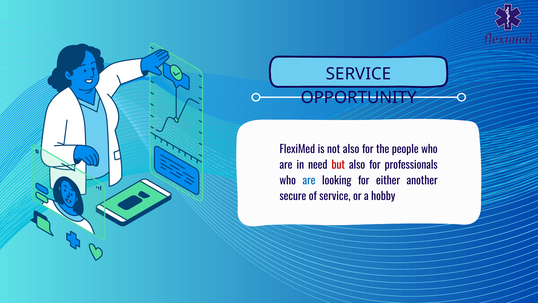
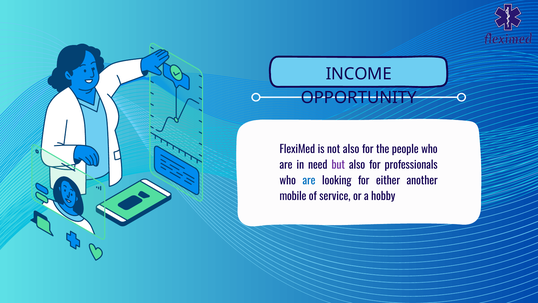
SERVICE at (359, 74): SERVICE -> INCOME
but colour: red -> purple
secure: secure -> mobile
